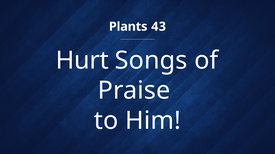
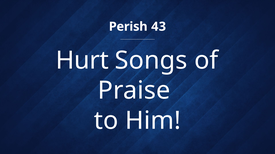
Plants: Plants -> Perish
